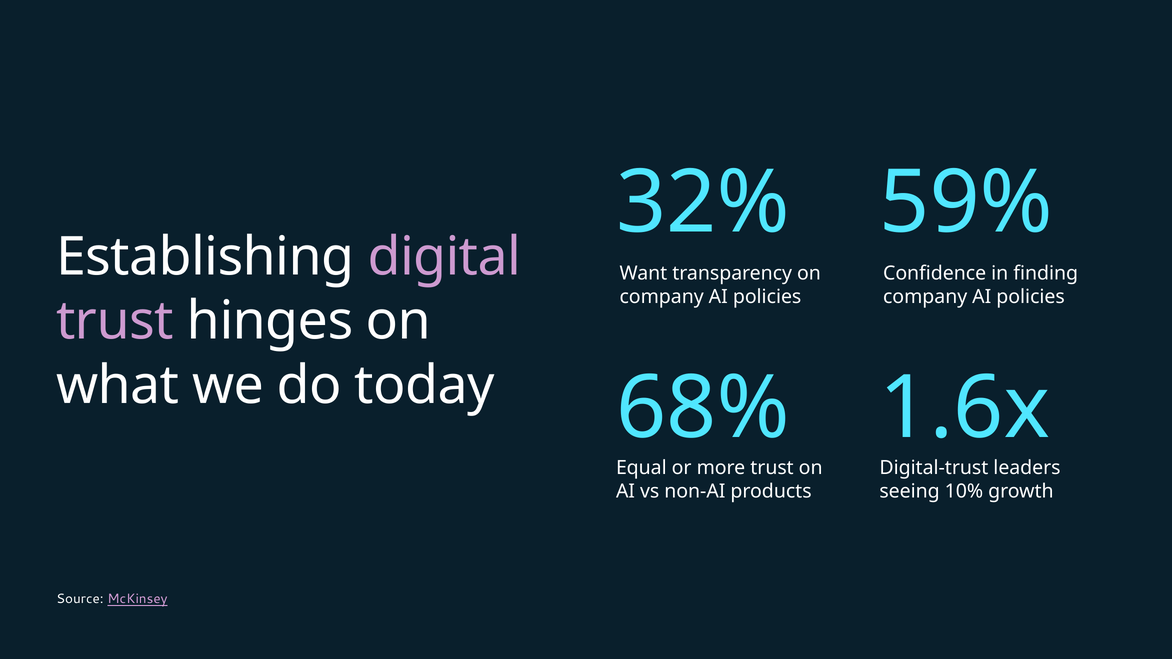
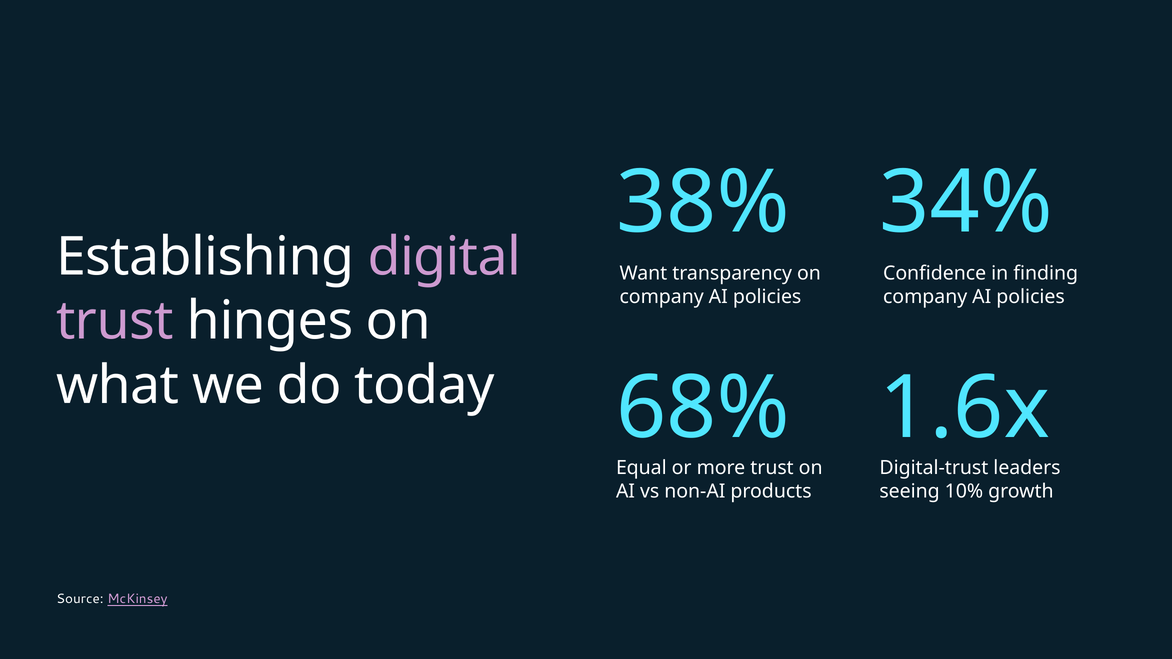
32%: 32% -> 38%
59%: 59% -> 34%
